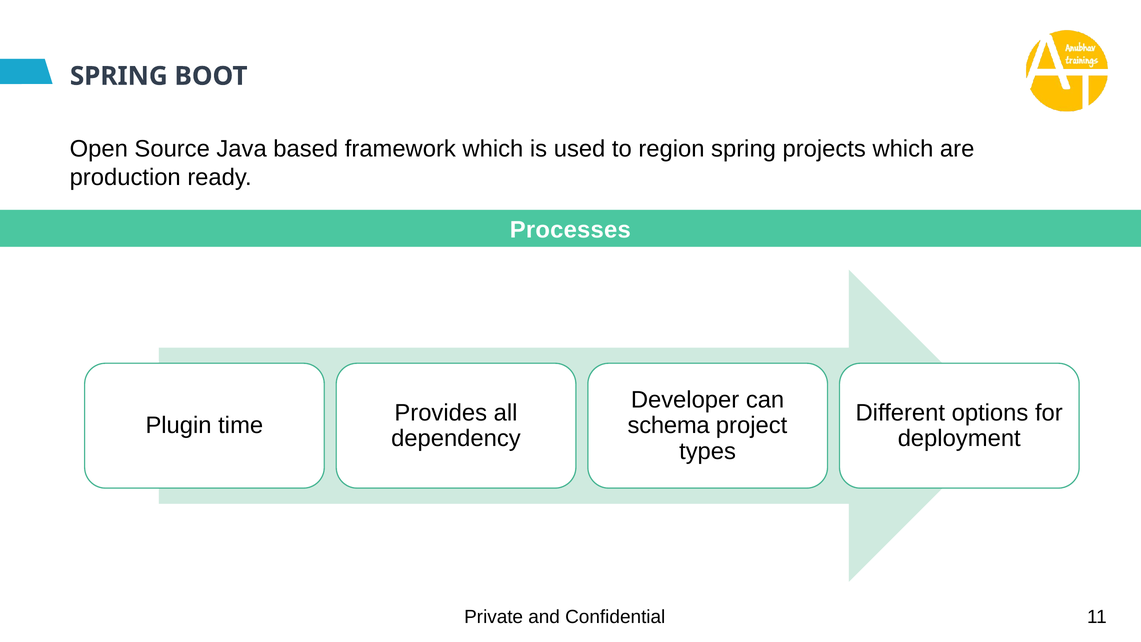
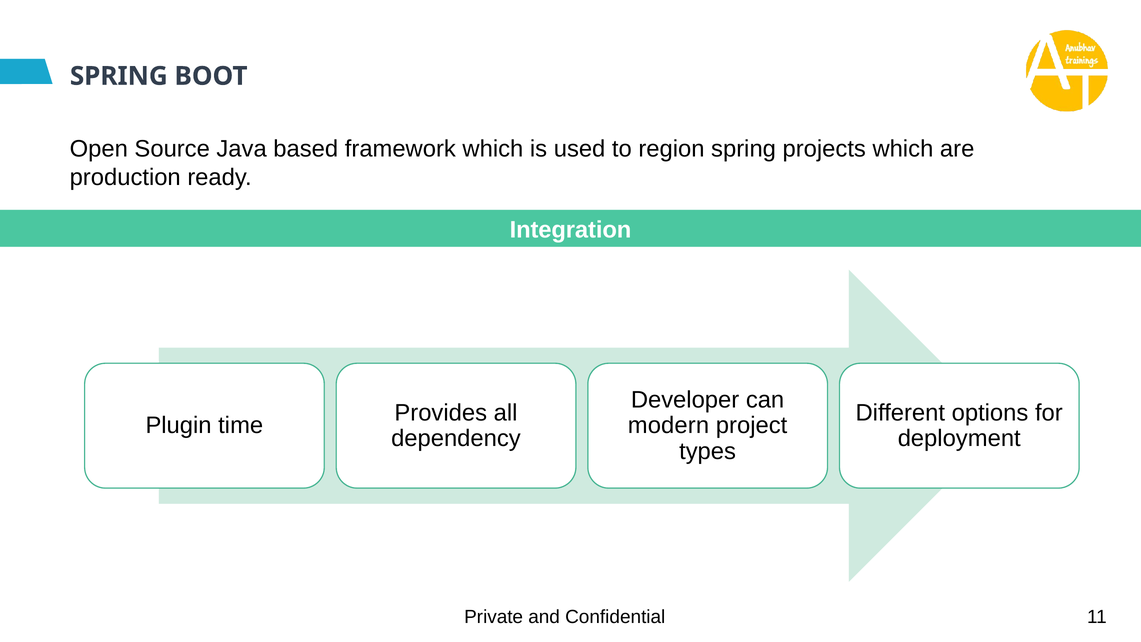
Processes: Processes -> Integration
schema: schema -> modern
